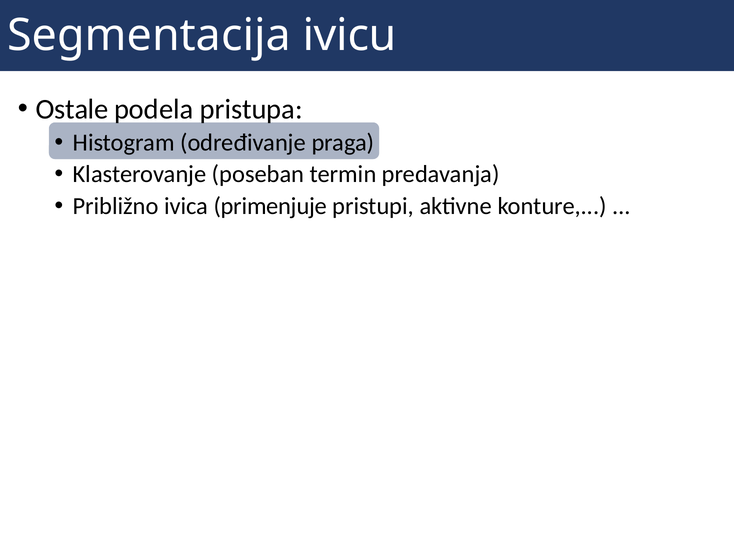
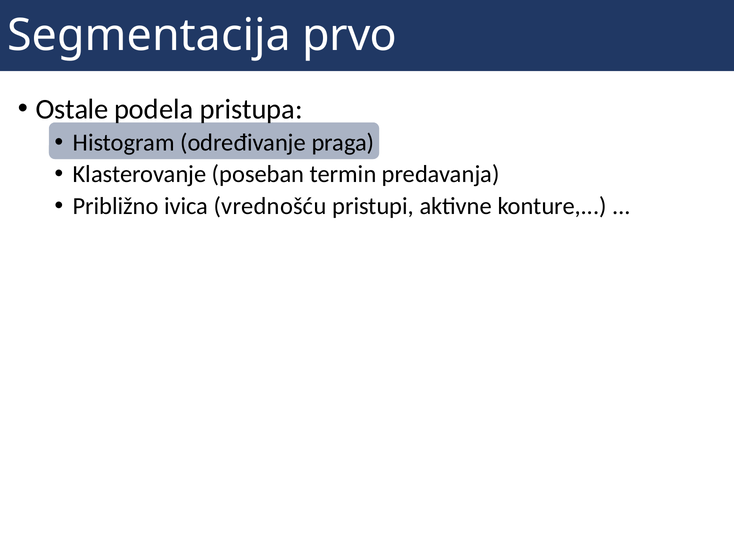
ivicu: ivicu -> prvo
primenjuje: primenjuje -> vrednošću
